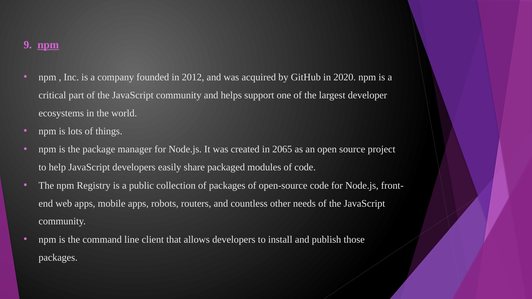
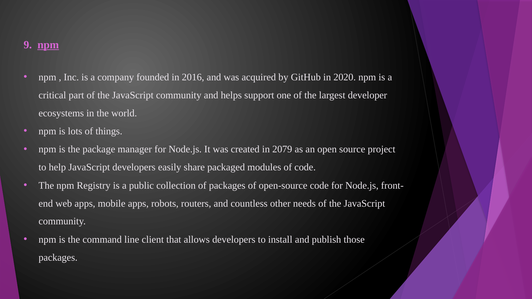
2012: 2012 -> 2016
2065: 2065 -> 2079
